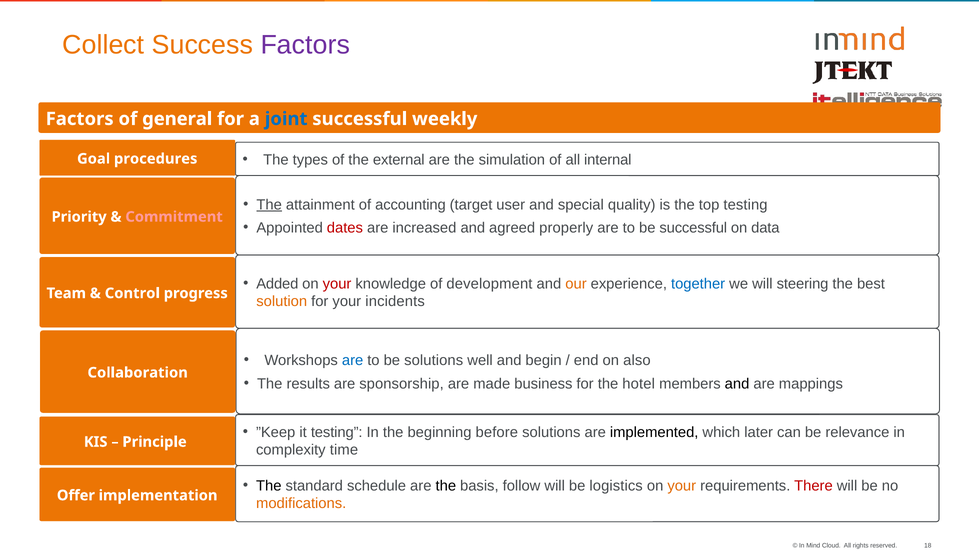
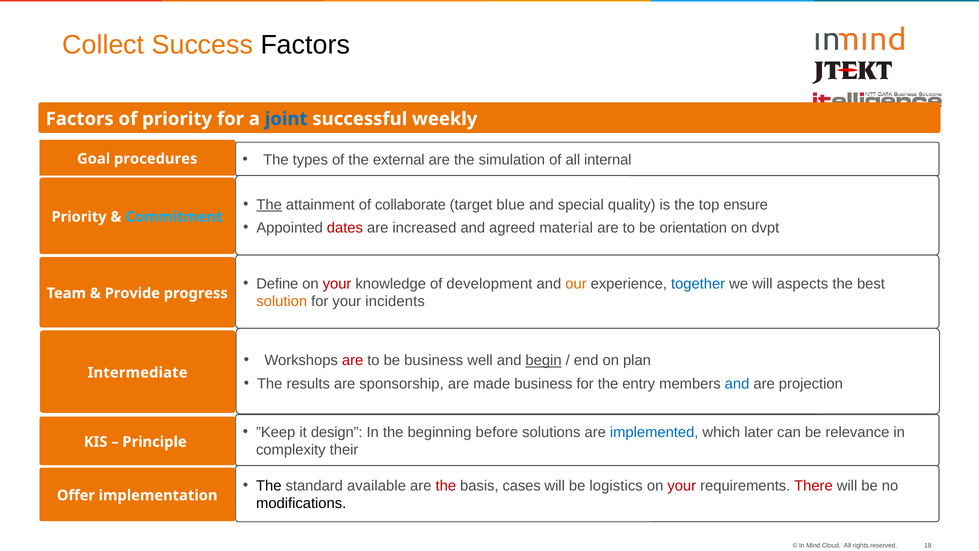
Factors at (305, 45) colour: purple -> black
of general: general -> priority
accounting: accounting -> collaborate
user: user -> blue
top testing: testing -> ensure
Commitment colour: pink -> light blue
properly: properly -> material
be successful: successful -> orientation
data: data -> dvpt
Added: Added -> Define
steering: steering -> aspects
Control: Control -> Provide
are at (353, 360) colour: blue -> red
be solutions: solutions -> business
begin underline: none -> present
also: also -> plan
Collaboration: Collaboration -> Intermediate
hotel: hotel -> entry
and at (737, 384) colour: black -> blue
mappings: mappings -> projection
it testing: testing -> design
implemented colour: black -> blue
time: time -> their
schedule: schedule -> available
the at (446, 486) colour: black -> red
follow: follow -> cases
your at (682, 486) colour: orange -> red
modifications colour: orange -> black
